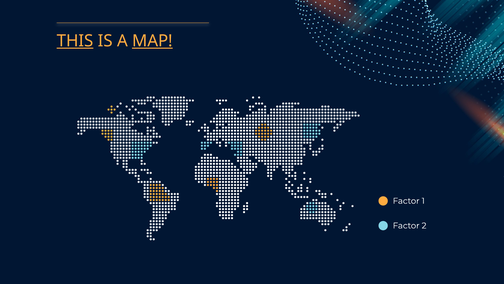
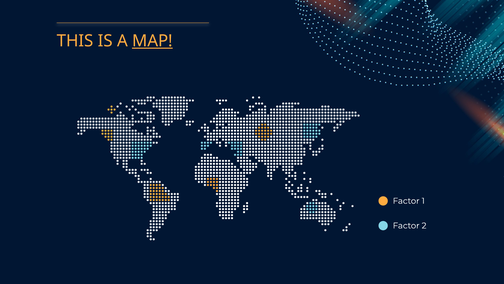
THIS underline: present -> none
